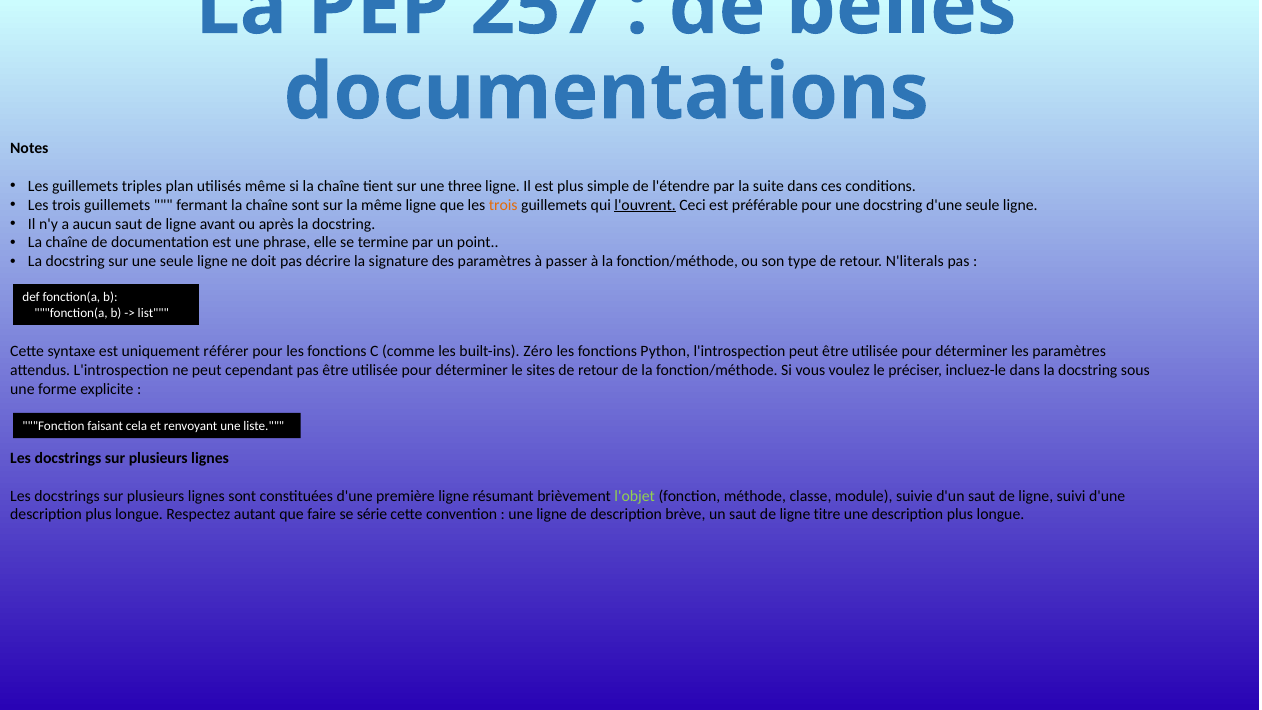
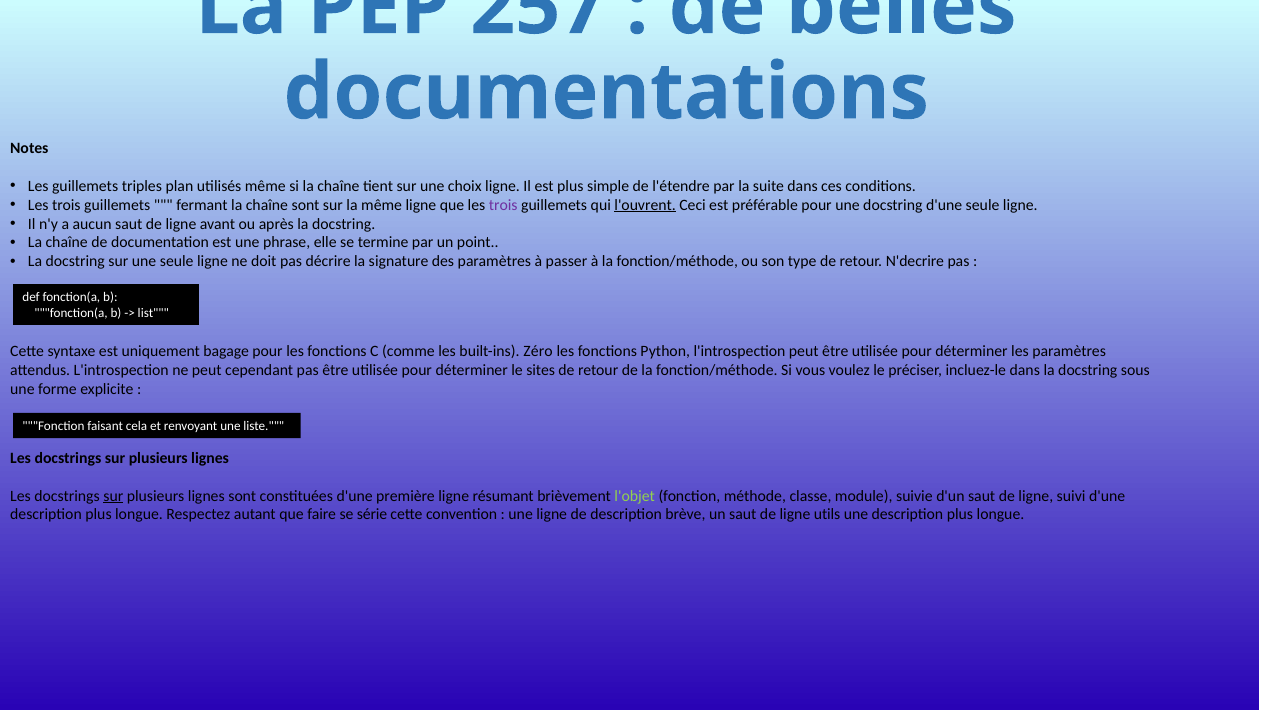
three: three -> choix
trois at (503, 205) colour: orange -> purple
N'literals: N'literals -> N'decrire
référer: référer -> bagage
sur at (113, 496) underline: none -> present
titre: titre -> utils
